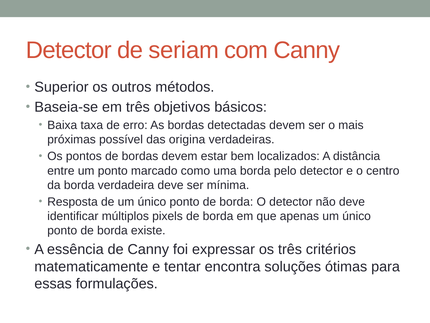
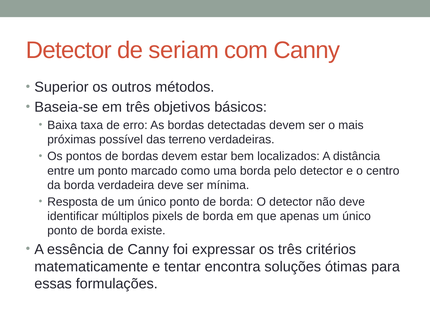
origina: origina -> terreno
